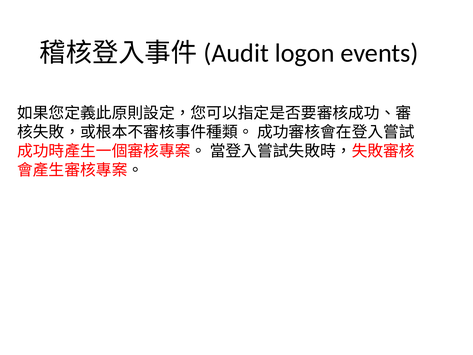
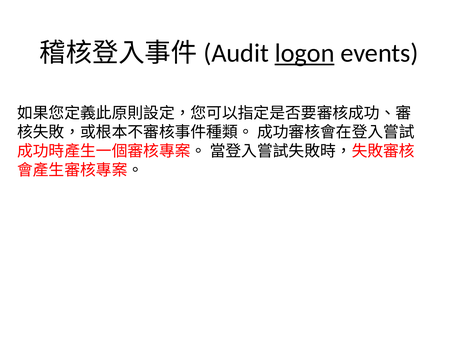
logon underline: none -> present
